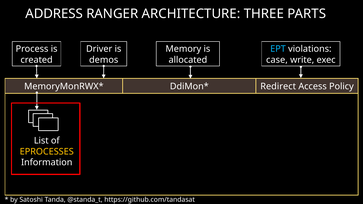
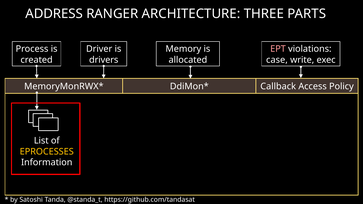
EPT colour: light blue -> pink
demos: demos -> drivers
Redirect: Redirect -> Callback
